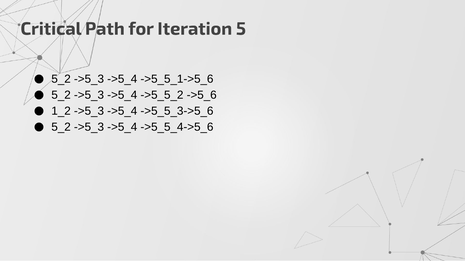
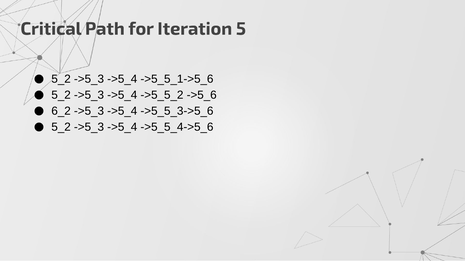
1_2: 1_2 -> 6_2
